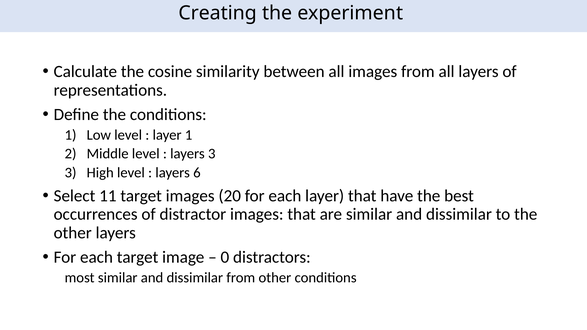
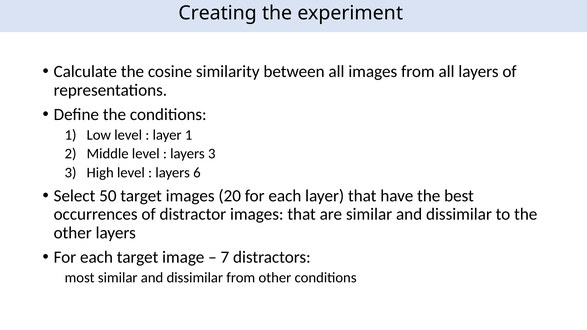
11: 11 -> 50
0: 0 -> 7
